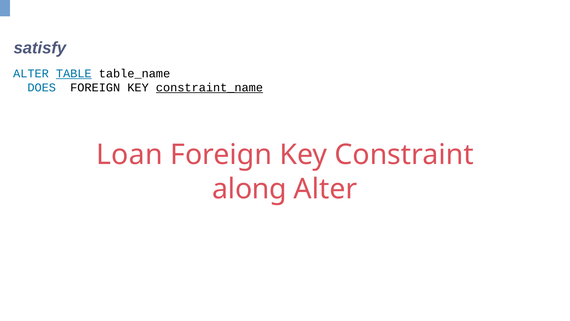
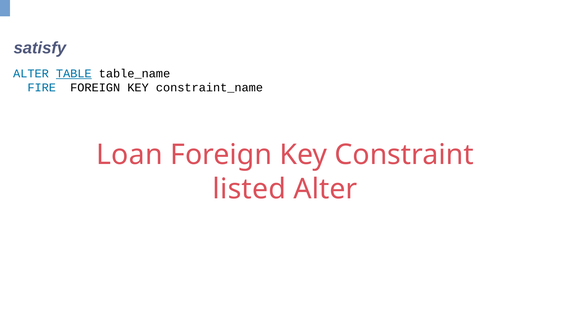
DOES: DOES -> FIRE
constraint_name underline: present -> none
along: along -> listed
